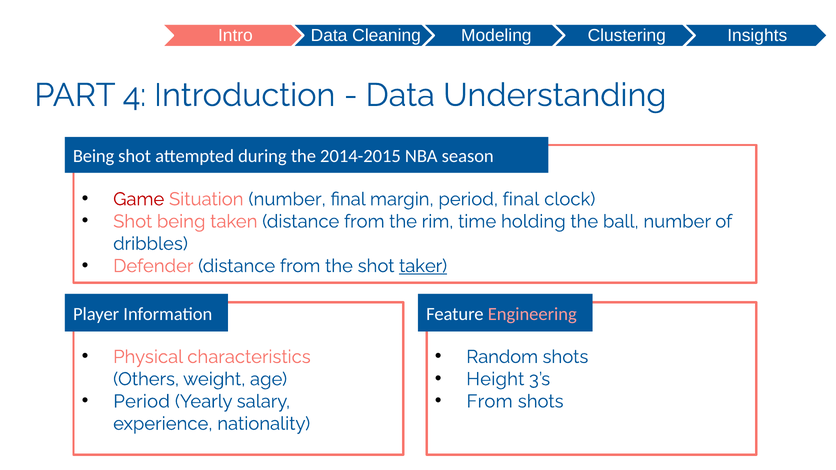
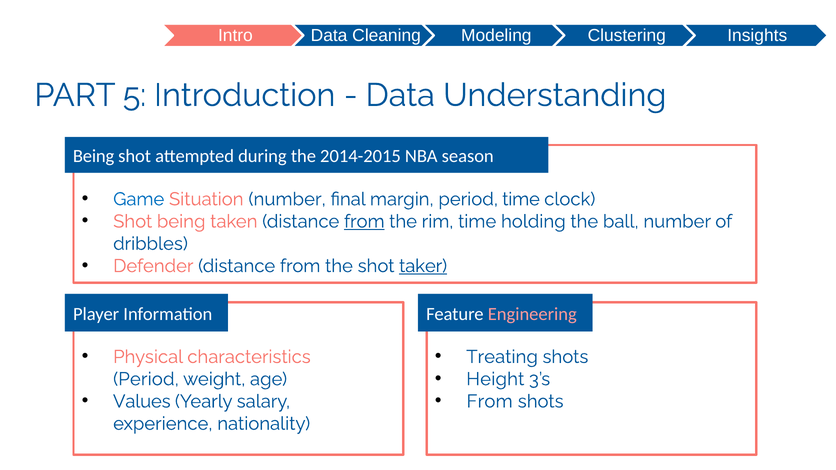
4: 4 -> 5
Game colour: red -> blue
period final: final -> time
from at (364, 222) underline: none -> present
Random: Random -> Treating
Others at (146, 379): Others -> Period
Period at (142, 402): Period -> Values
